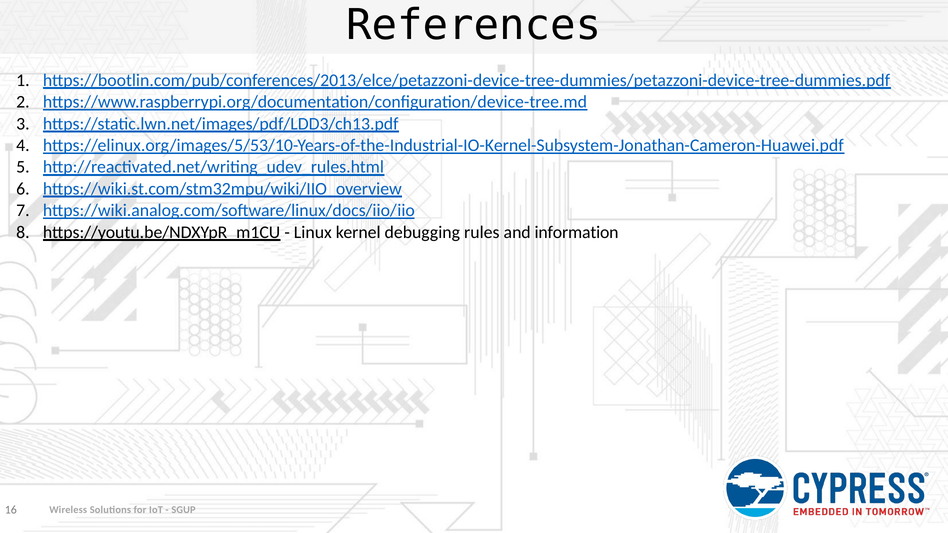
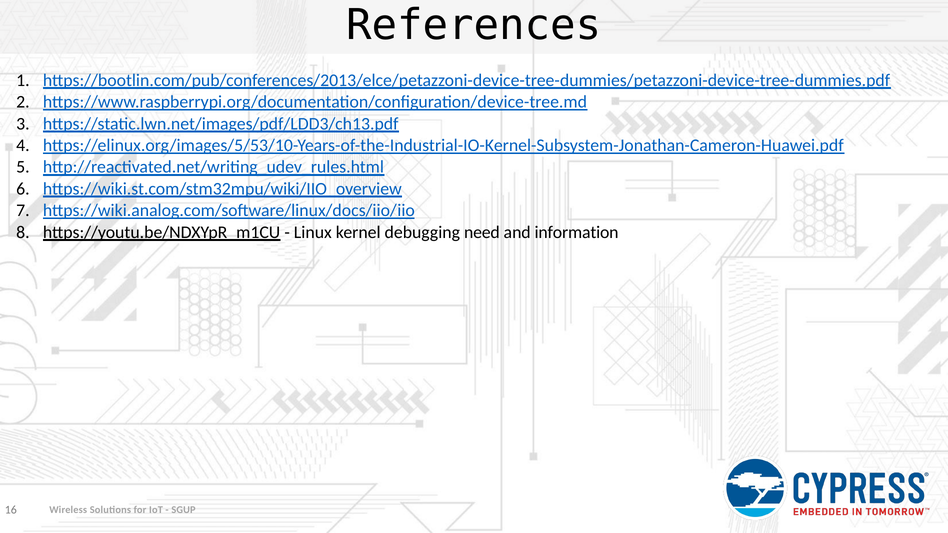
rules: rules -> need
